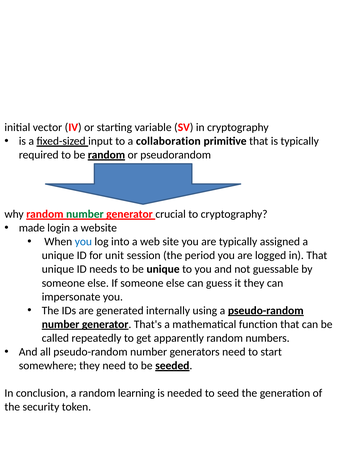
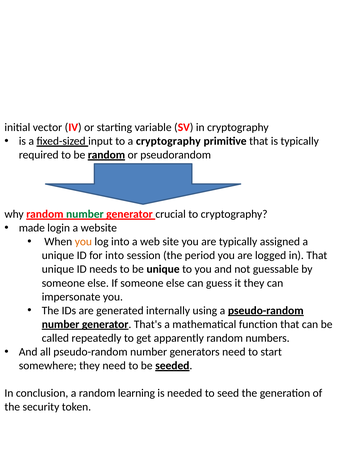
a collaboration: collaboration -> cryptography
you at (83, 241) colour: blue -> orange
for unit: unit -> into
